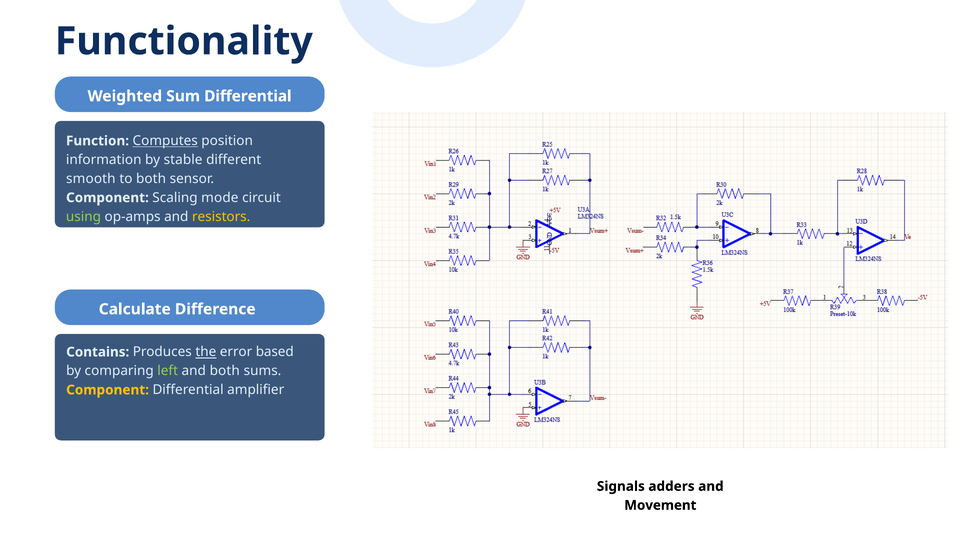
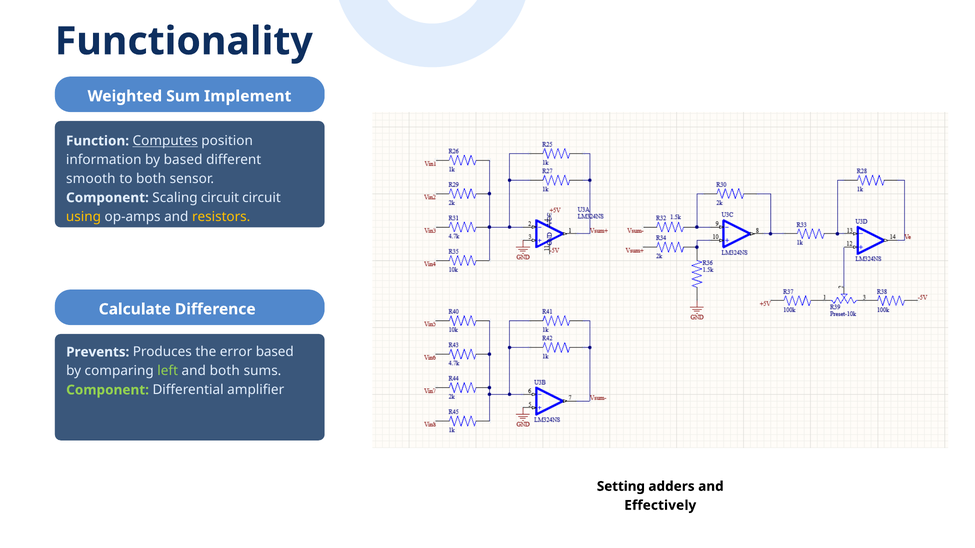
Sum Differential: Differential -> Implement
by stable: stable -> based
Scaling mode: mode -> circuit
using colour: light green -> yellow
Contains: Contains -> Prevents
the underline: present -> none
Component at (108, 390) colour: yellow -> light green
Signals: Signals -> Setting
Movement: Movement -> Effectively
